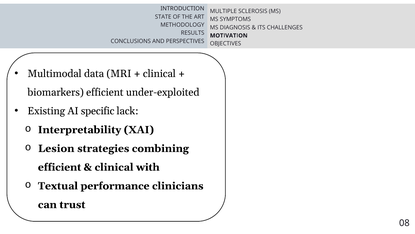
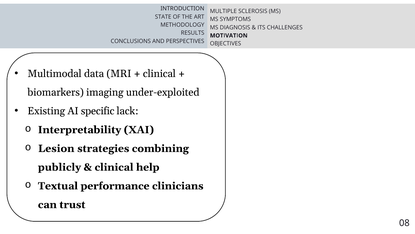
biomarkers efficient: efficient -> imaging
efficient at (60, 167): efficient -> publicly
with: with -> help
